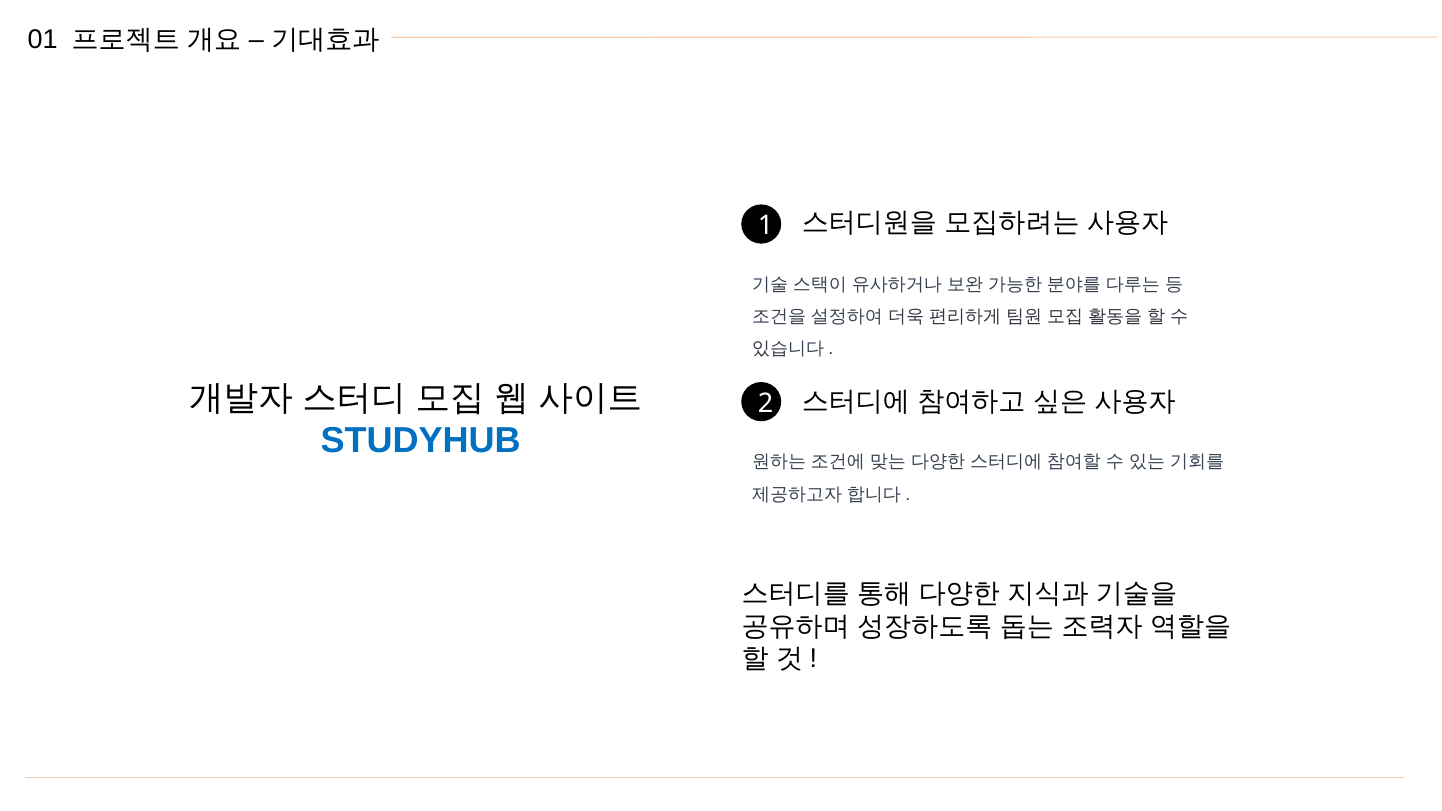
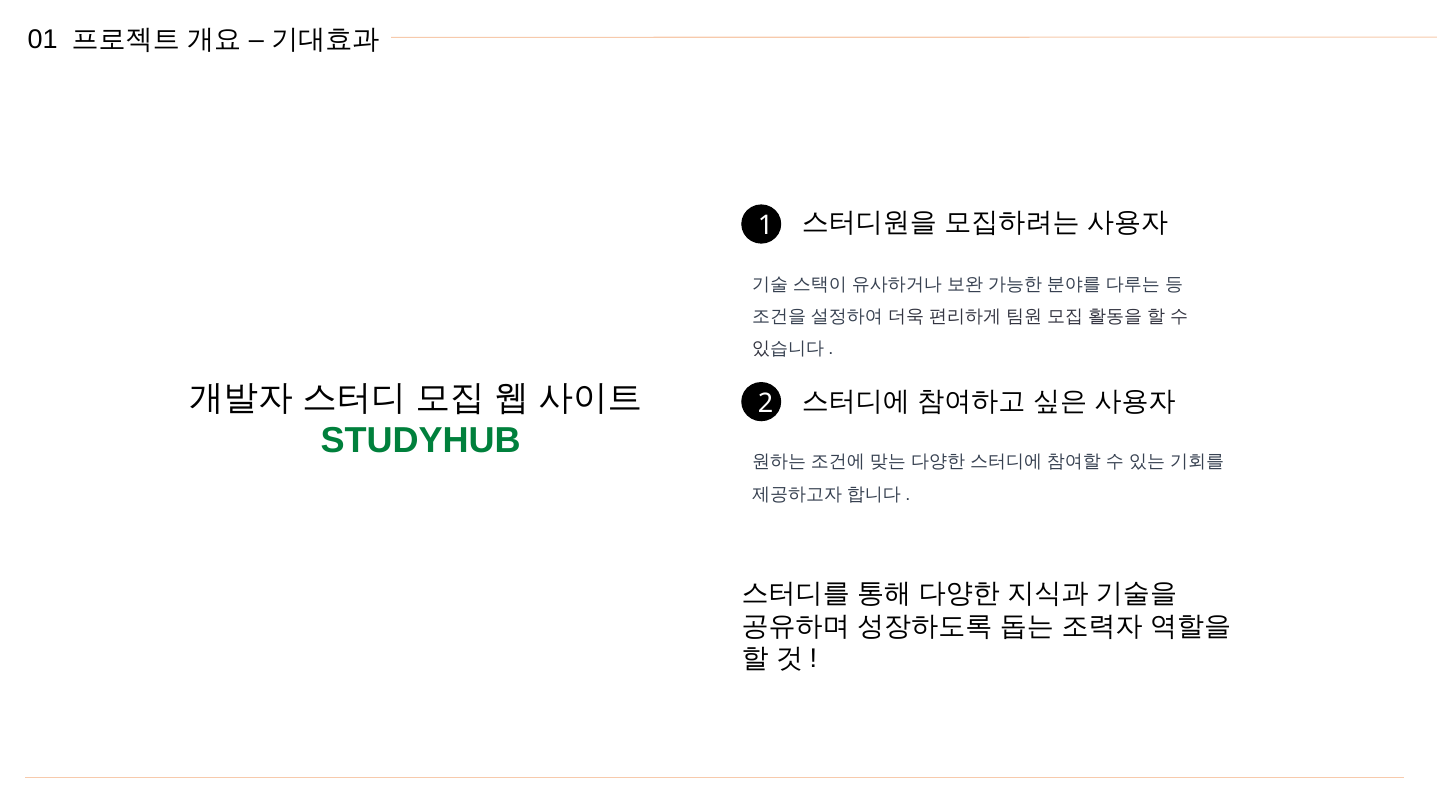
STUDYHUB colour: blue -> green
